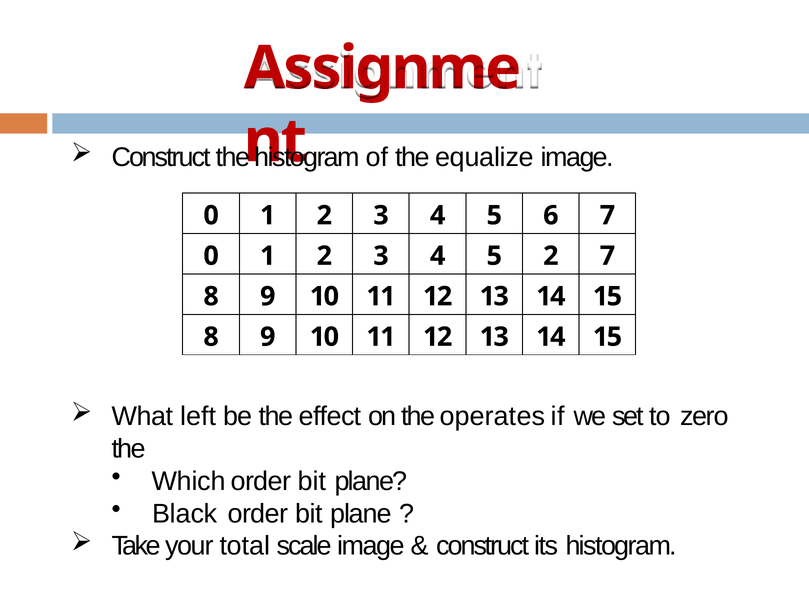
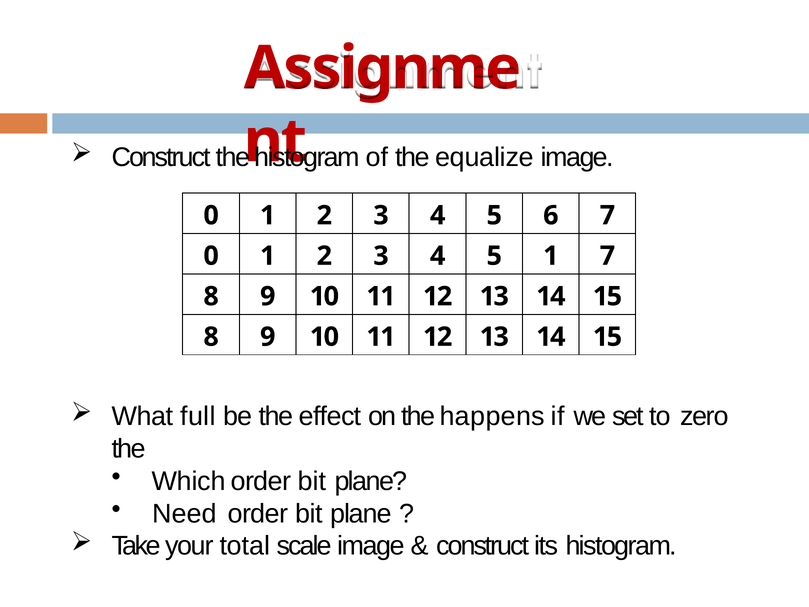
5 2: 2 -> 1
left: left -> full
operates: operates -> happens
Black: Black -> Need
